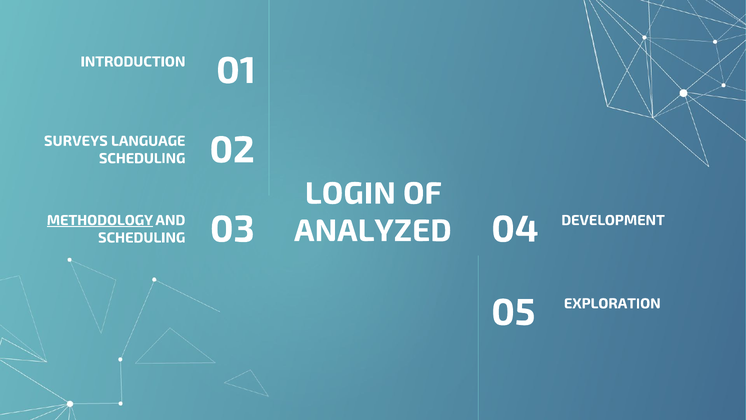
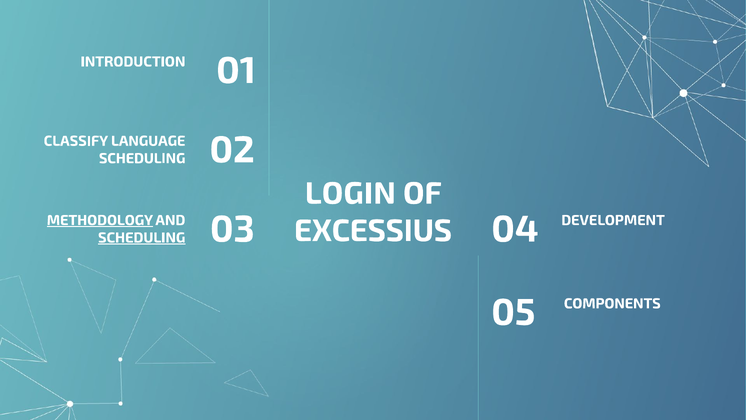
SURVEYS: SURVEYS -> CLASSIFY
ANALYZED: ANALYZED -> EXCESSIUS
SCHEDULING at (142, 238) underline: none -> present
EXPLORATION: EXPLORATION -> COMPONENTS
